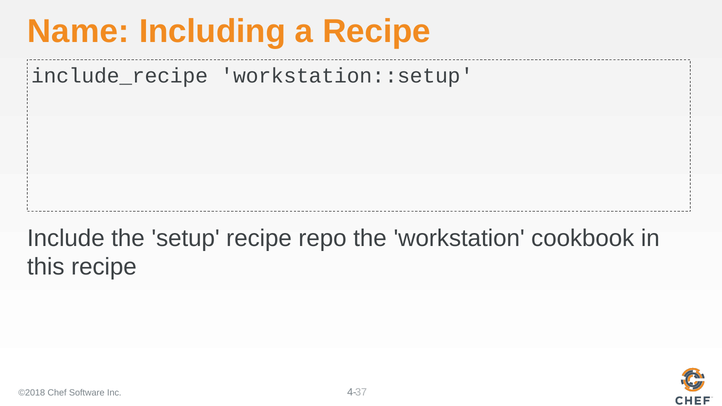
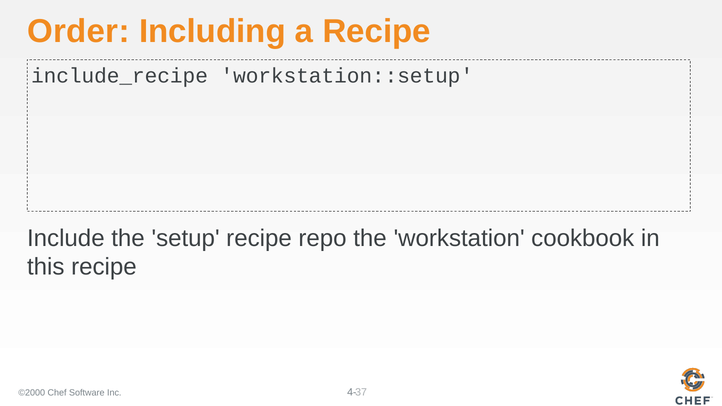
Name: Name -> Order
©2018: ©2018 -> ©2000
